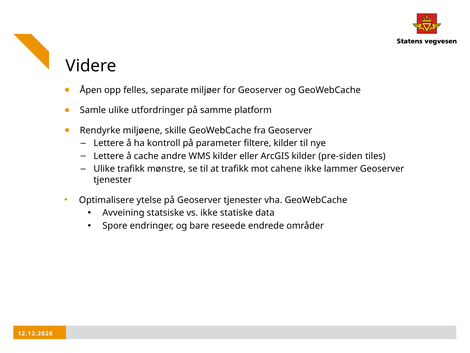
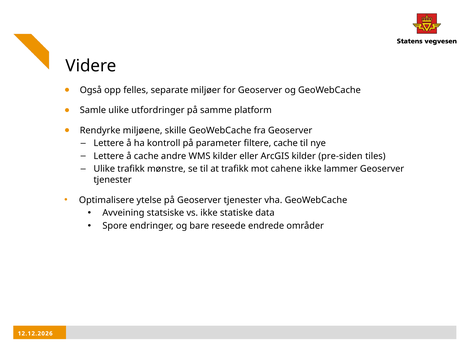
Åpen: Åpen -> Også
filtere kilder: kilder -> cache
